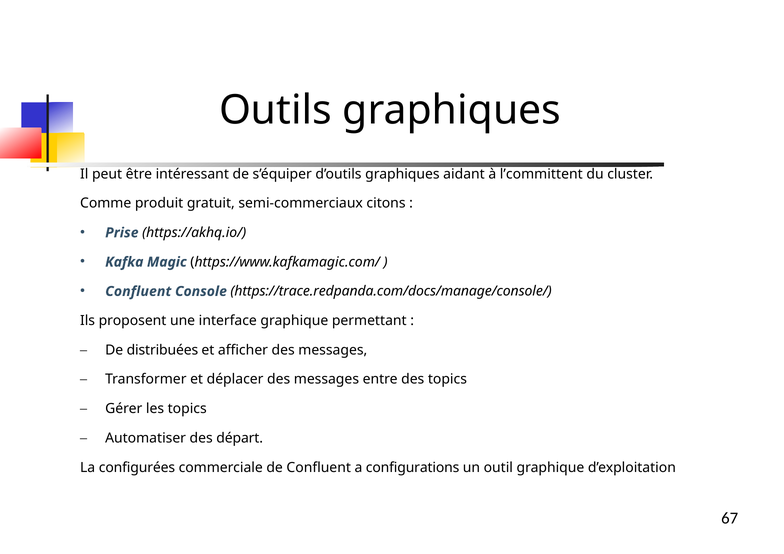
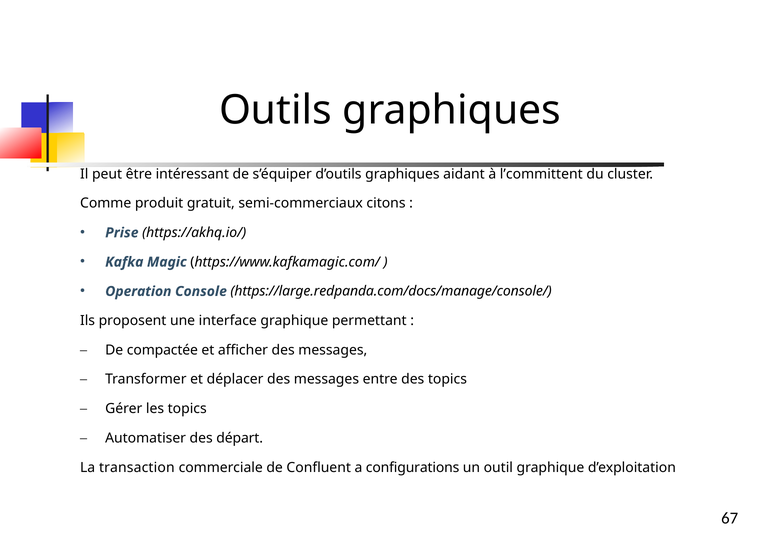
Confluent at (138, 292): Confluent -> Operation
https://trace.redpanda.com/docs/manage/console/: https://trace.redpanda.com/docs/manage/console/ -> https://large.redpanda.com/docs/manage/console/
distribuées: distribuées -> compactée
configurées: configurées -> transaction
